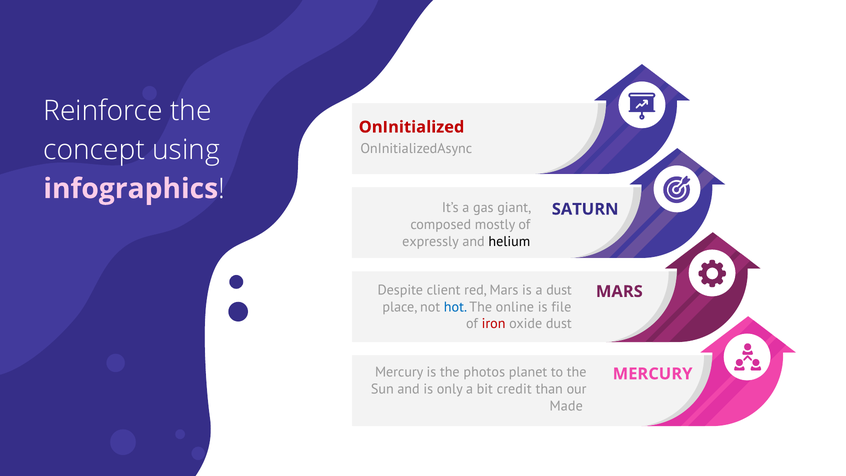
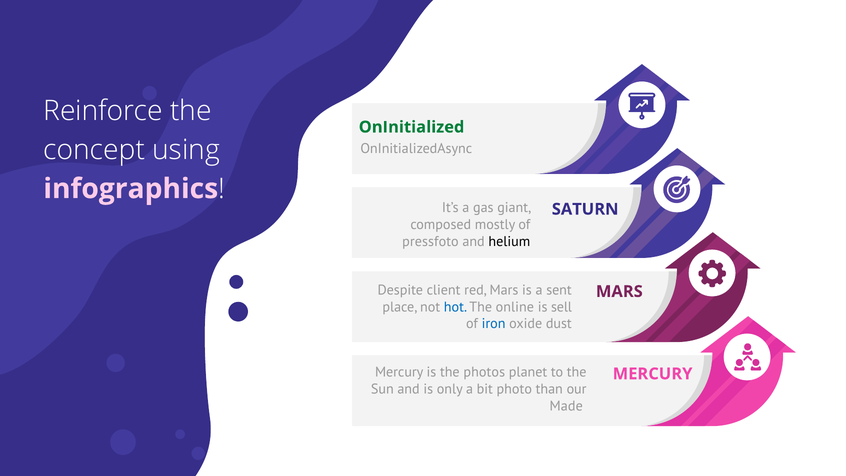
OnInitialized colour: red -> green
expressly: expressly -> pressfoto
a dust: dust -> sent
file: file -> sell
iron colour: red -> blue
credit: credit -> photo
